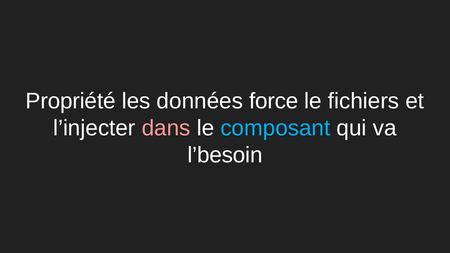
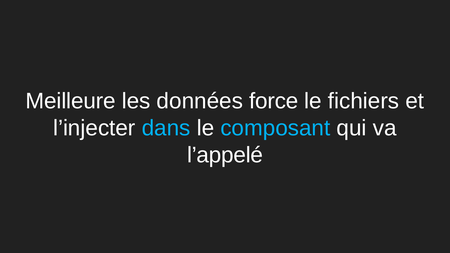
Propriété: Propriété -> Meilleure
dans colour: pink -> light blue
l’besoin: l’besoin -> l’appelé
